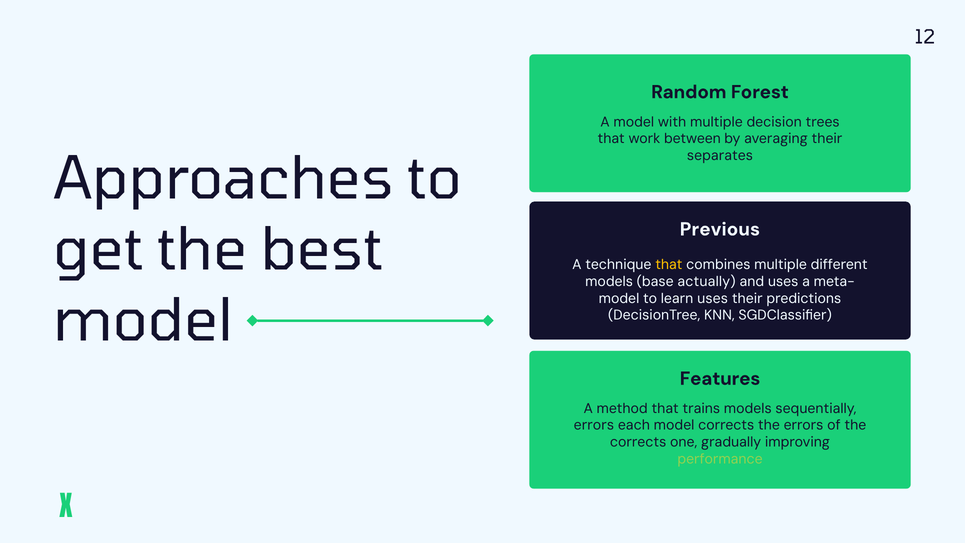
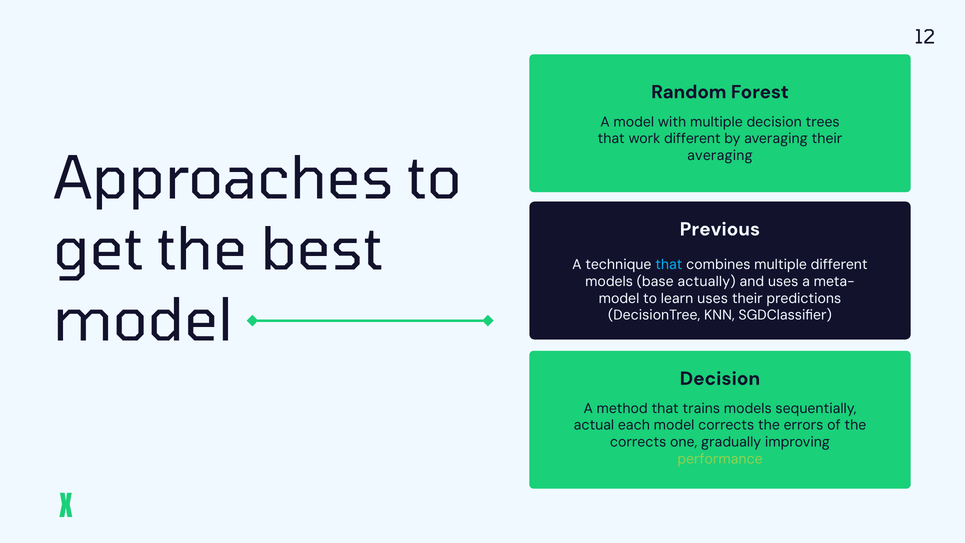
work between: between -> different
separates at (720, 156): separates -> averaging
that at (669, 265) colour: yellow -> light blue
Features at (720, 378): Features -> Decision
errors at (594, 425): errors -> actual
